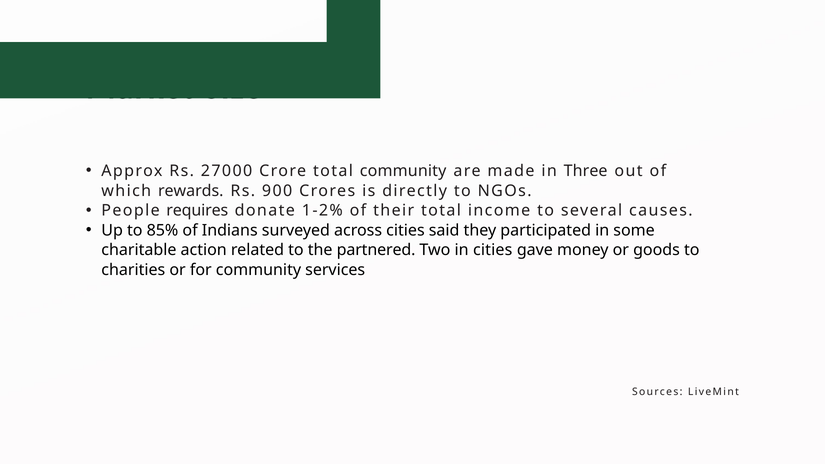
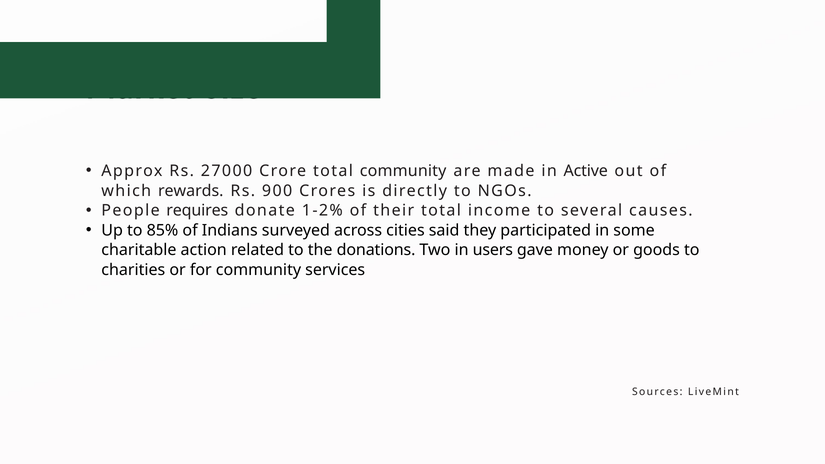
Three: Three -> Active
partnered: partnered -> donations
in cities: cities -> users
